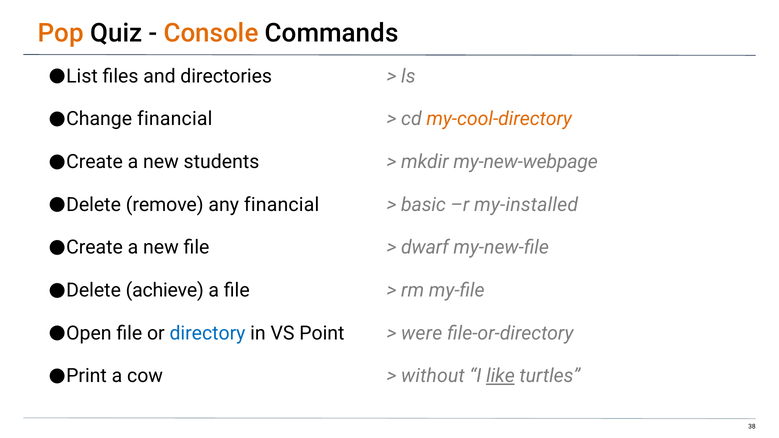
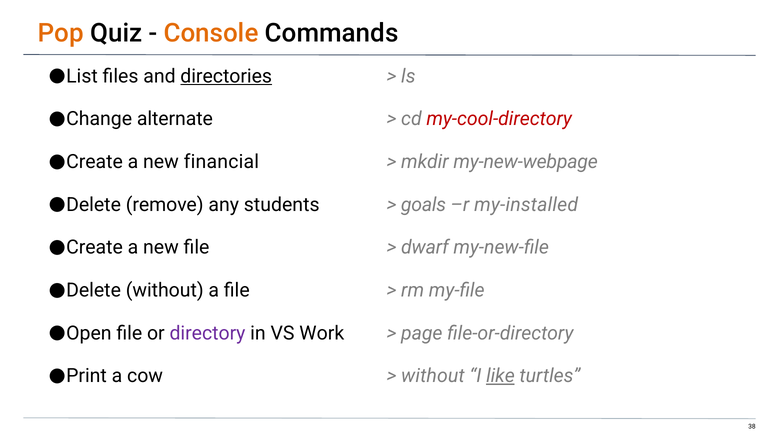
directories underline: none -> present
financial at (175, 119): financial -> alternate
my-cool-directory colour: orange -> red
students: students -> financial
any financial: financial -> students
basic: basic -> goals
achieve at (165, 290): achieve -> without
directory colour: blue -> purple
Point: Point -> Work
were: were -> page
